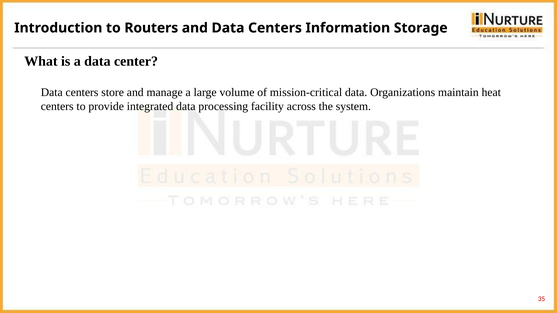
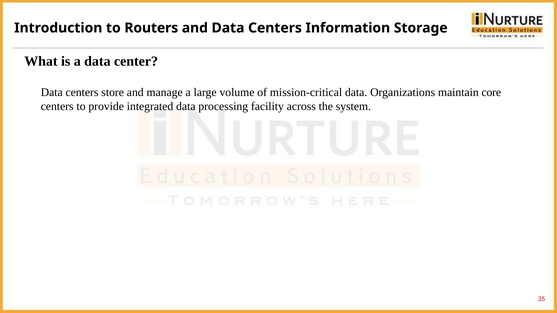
heat: heat -> core
